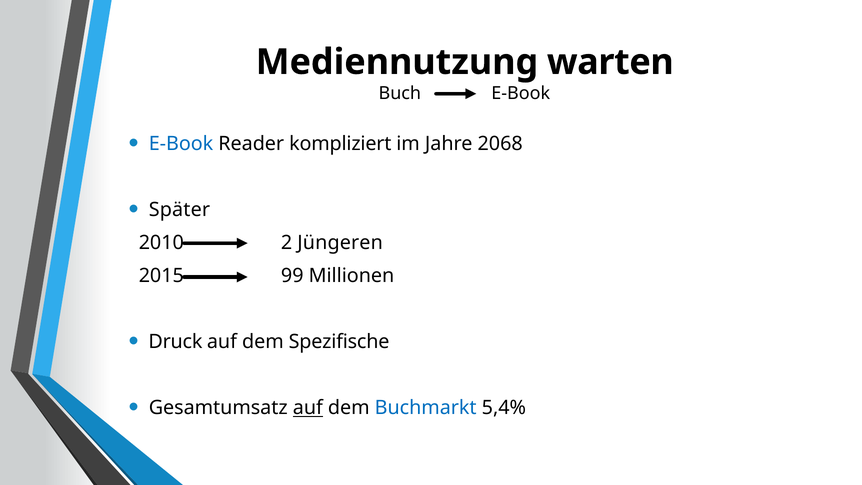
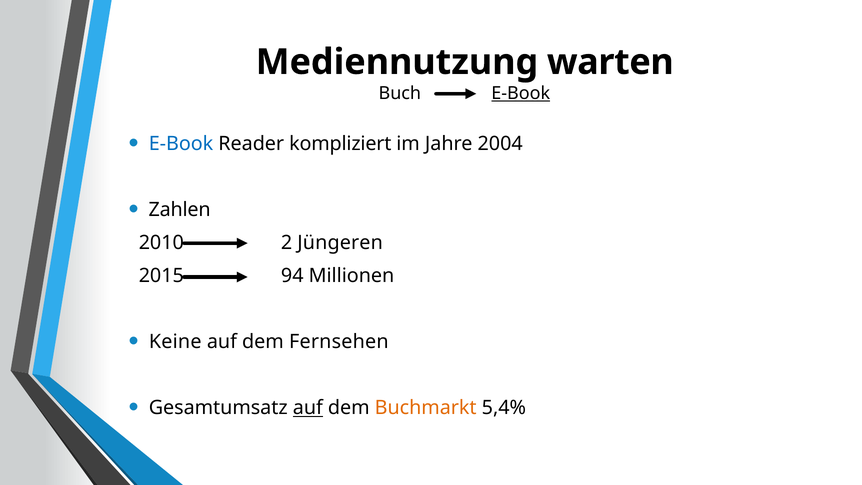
E-Book at (521, 93) underline: none -> present
2068: 2068 -> 2004
Später: Später -> Zahlen
99: 99 -> 94
Druck: Druck -> Keine
Spezifische: Spezifische -> Fernsehen
Buchmarkt colour: blue -> orange
